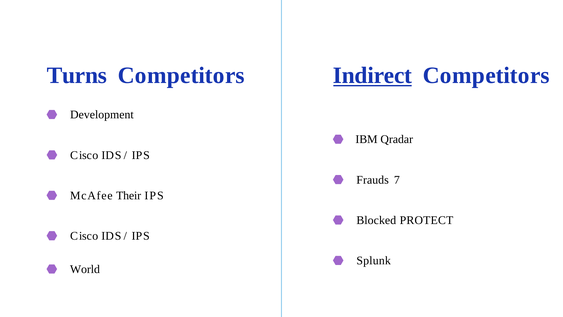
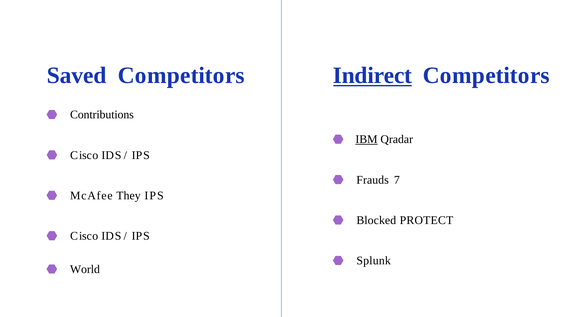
Turns: Turns -> Saved
Development: Development -> Contributions
IBM underline: none -> present
Their: Their -> They
